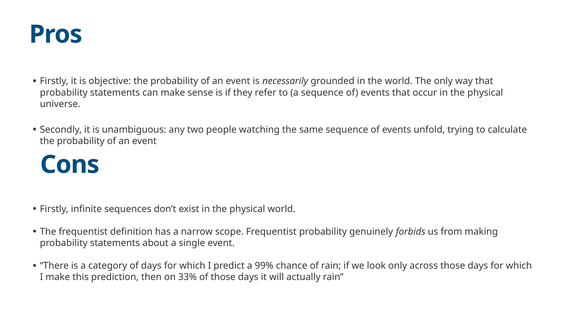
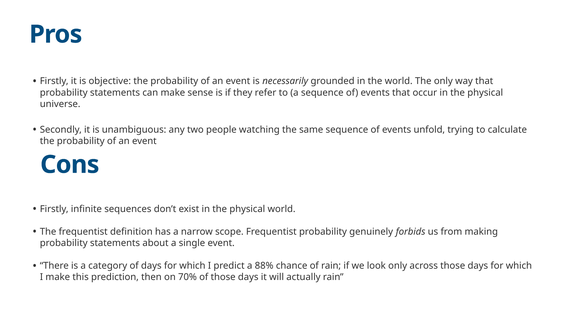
99%: 99% -> 88%
33%: 33% -> 70%
